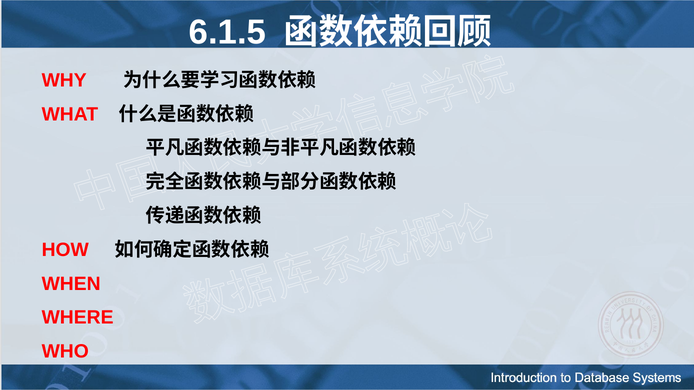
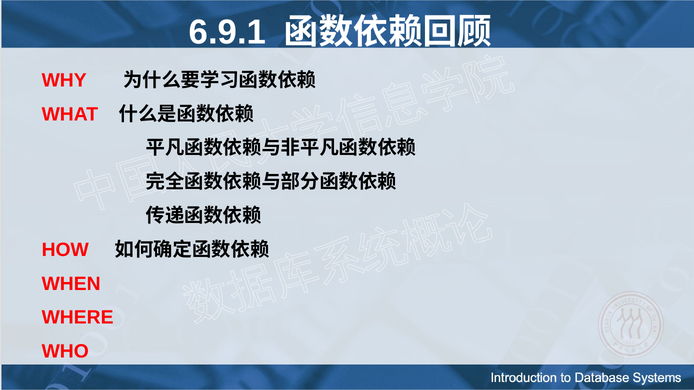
6.1.5: 6.1.5 -> 6.9.1
